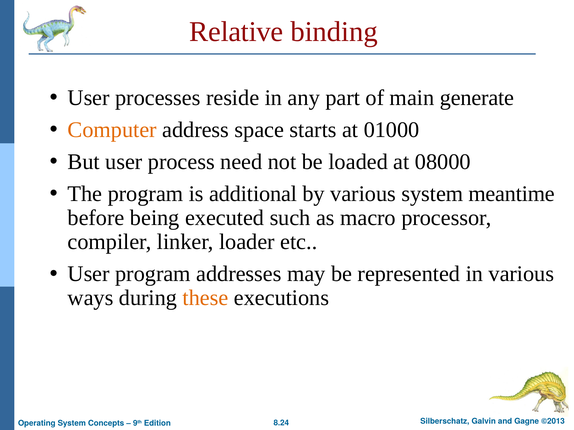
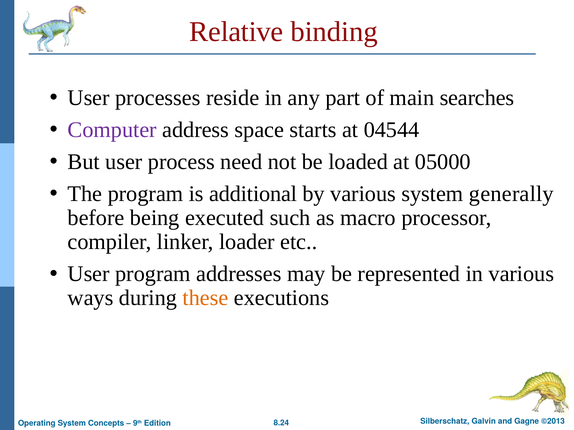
generate: generate -> searches
Computer colour: orange -> purple
01000: 01000 -> 04544
08000: 08000 -> 05000
meantime: meantime -> generally
